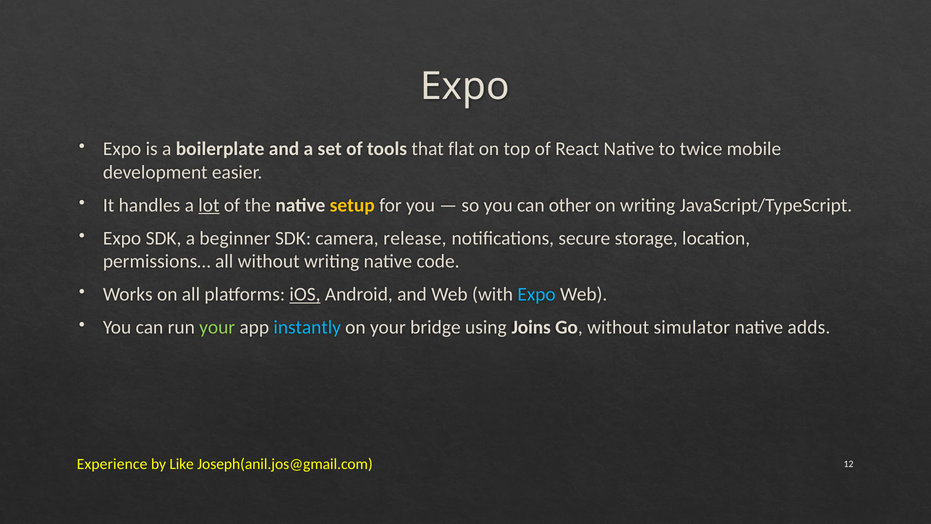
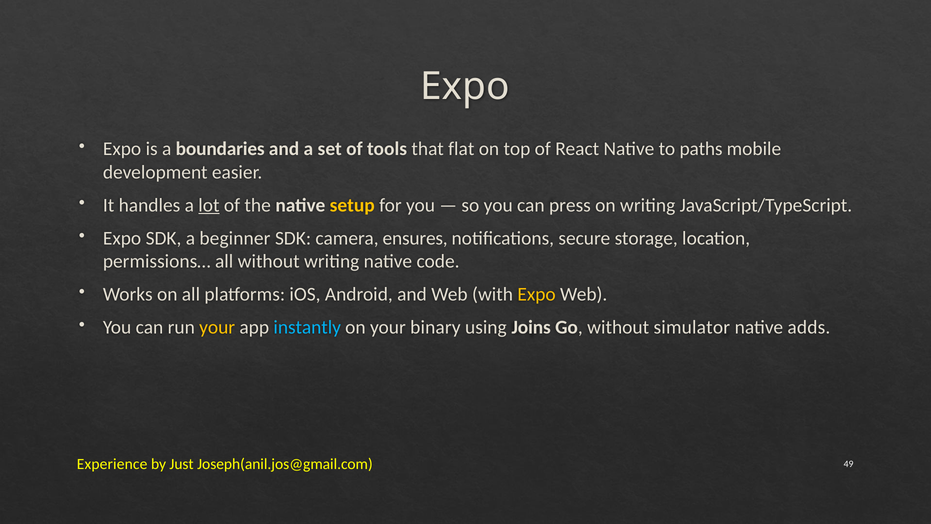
boilerplate: boilerplate -> boundaries
twice: twice -> paths
other: other -> press
release: release -> ensures
iOS underline: present -> none
Expo at (537, 294) colour: light blue -> yellow
your at (217, 327) colour: light green -> yellow
bridge: bridge -> binary
Like: Like -> Just
12: 12 -> 49
